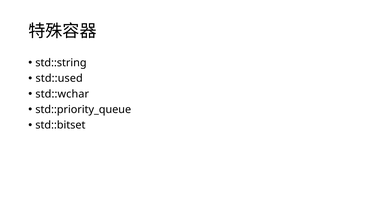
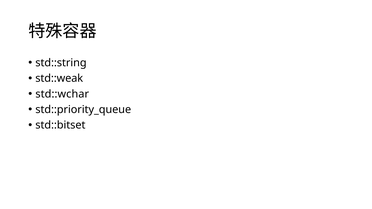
std::used: std::used -> std::weak
